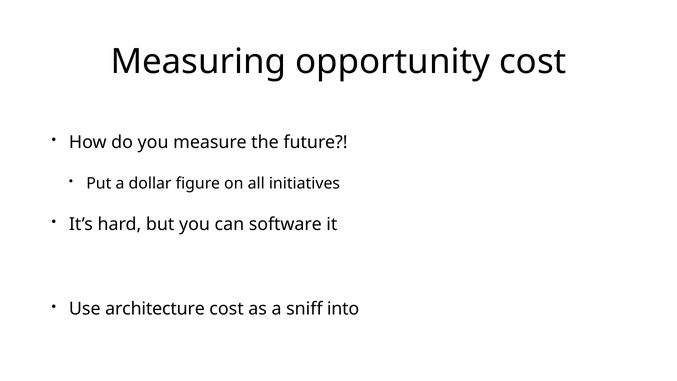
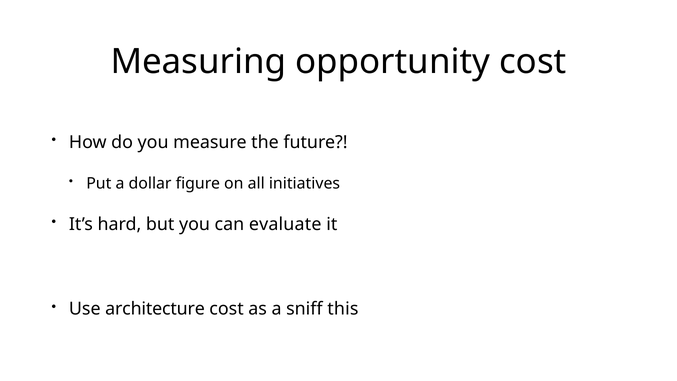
software: software -> evaluate
into: into -> this
